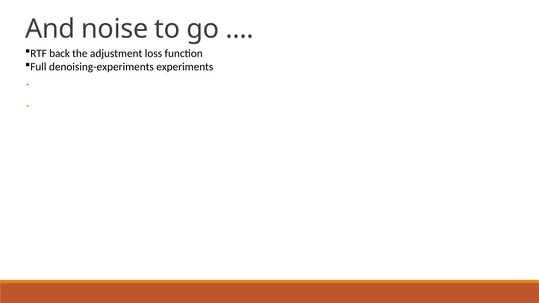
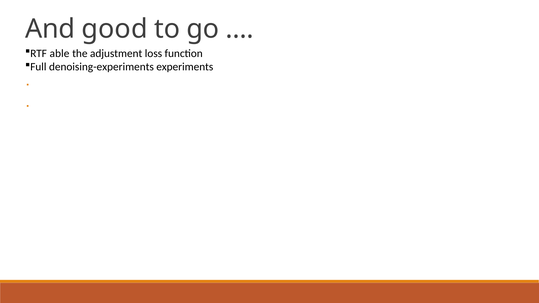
noise: noise -> good
back: back -> able
